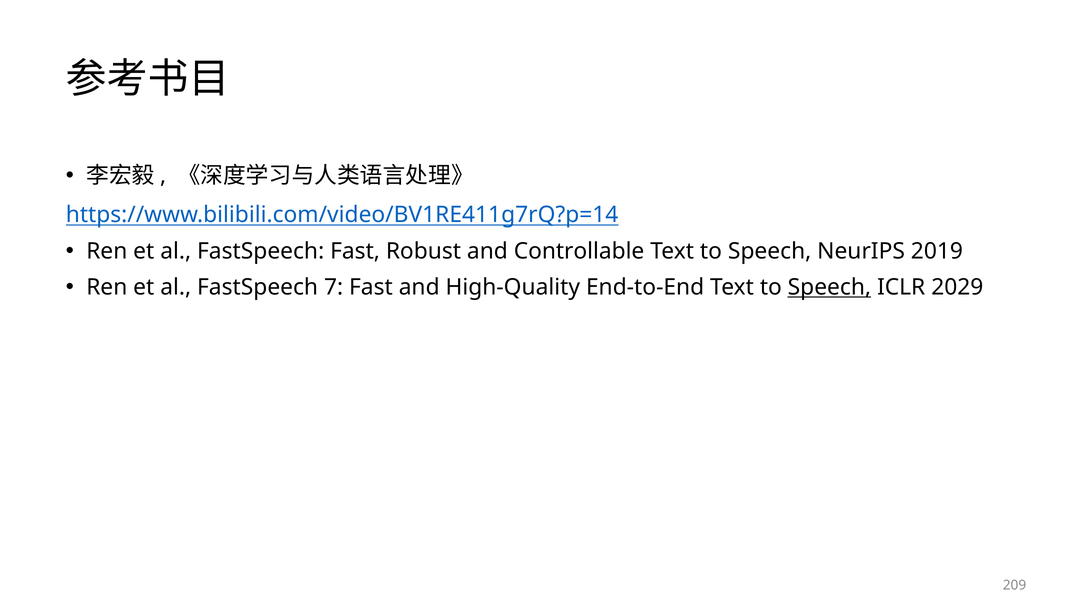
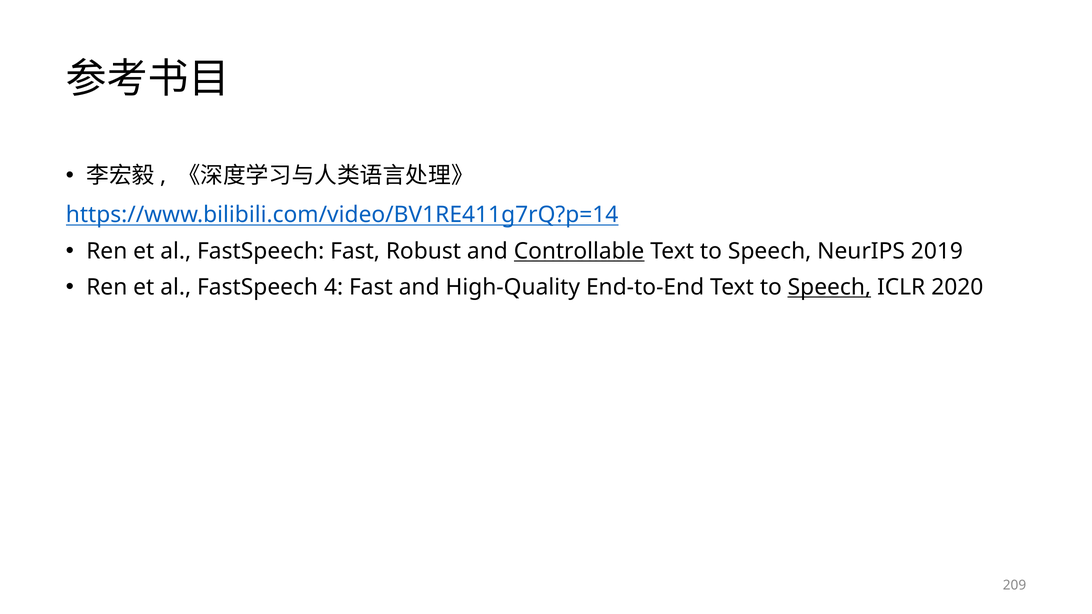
Controllable underline: none -> present
7: 7 -> 4
2029: 2029 -> 2020
